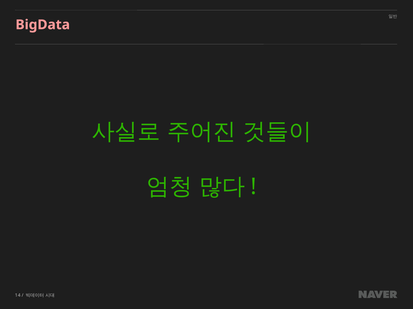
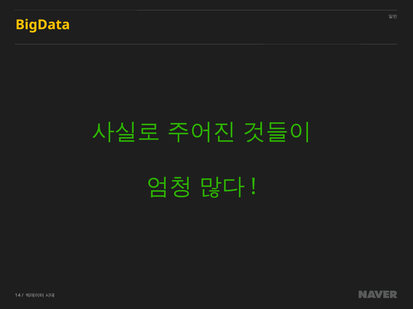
BigData colour: pink -> yellow
